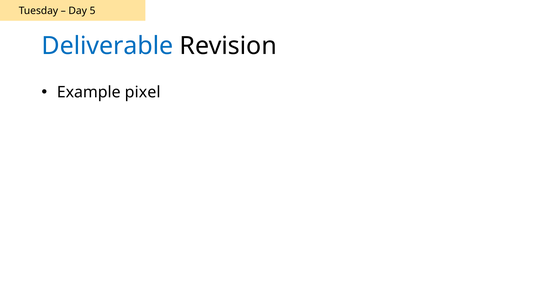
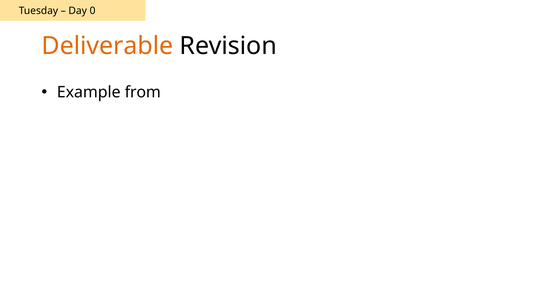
5: 5 -> 0
Deliverable colour: blue -> orange
pixel: pixel -> from
